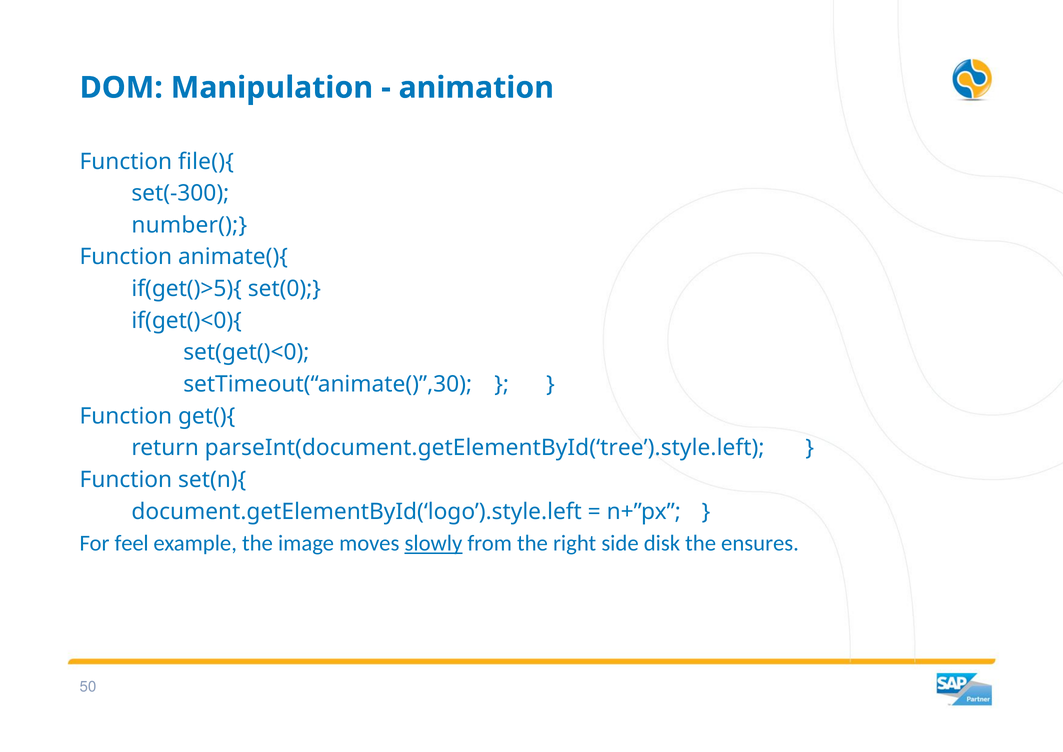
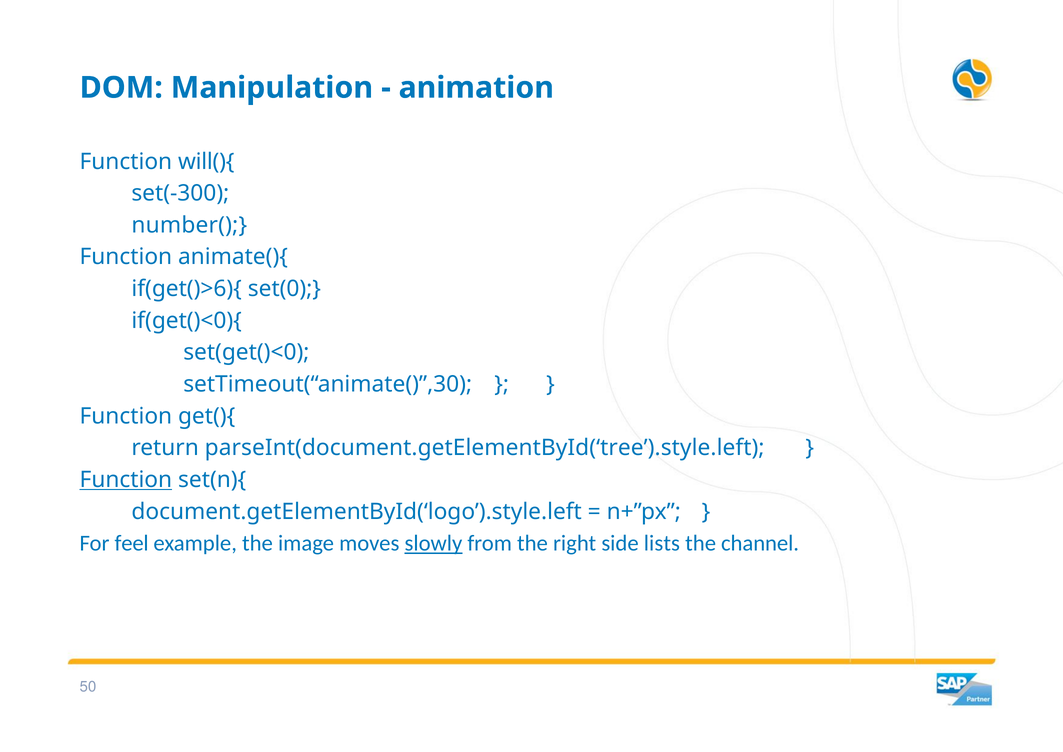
file(){: file(){ -> will(){
if(get()>5){: if(get()>5){ -> if(get()>6){
Function at (126, 480) underline: none -> present
disk: disk -> lists
ensures: ensures -> channel
